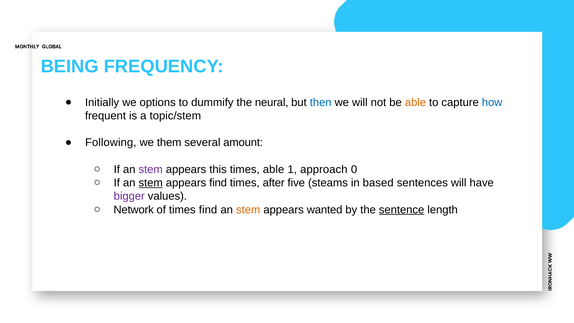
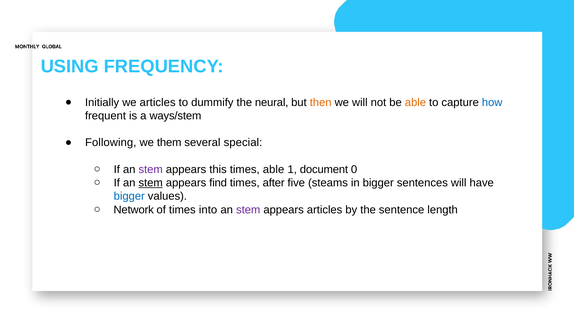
BEING: BEING -> USING
we options: options -> articles
then colour: blue -> orange
topic/stem: topic/stem -> ways/stem
amount: amount -> special
approach: approach -> document
in based: based -> bigger
bigger at (129, 196) colour: purple -> blue
times find: find -> into
stem at (248, 210) colour: orange -> purple
appears wanted: wanted -> articles
sentence underline: present -> none
